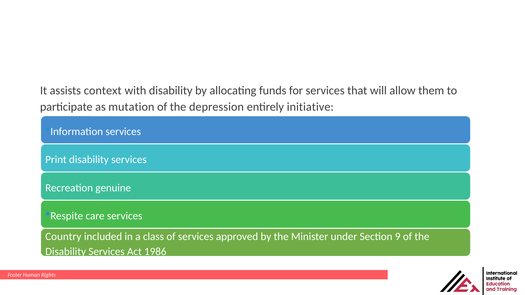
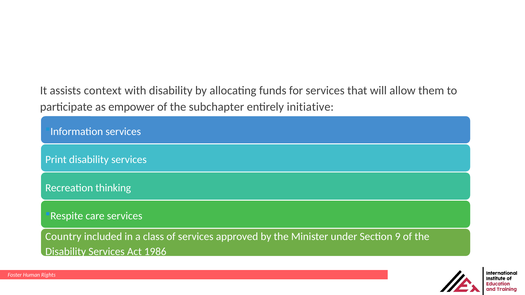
mutation: mutation -> empower
depression: depression -> subchapter
genuine: genuine -> thinking
